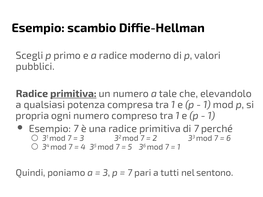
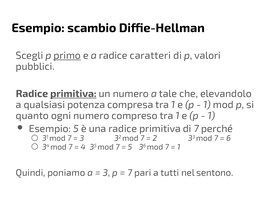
primo underline: none -> present
moderno: moderno -> caratteri
propria: propria -> quanto
Esempio 7: 7 -> 5
